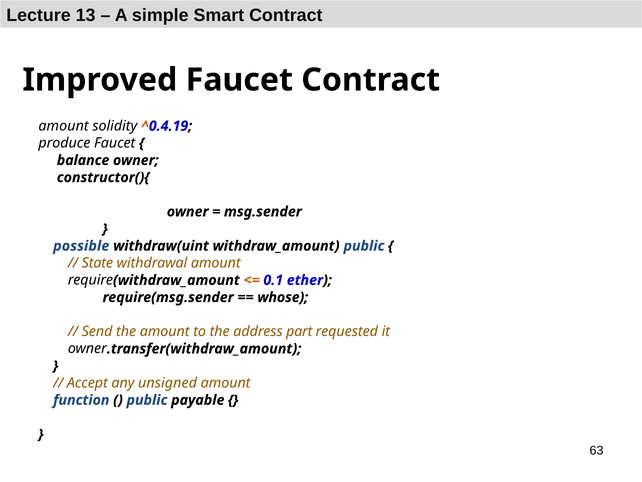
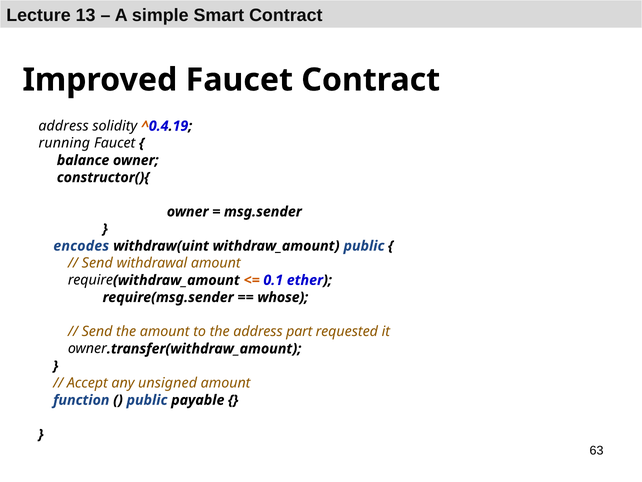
amount at (64, 126): amount -> address
produce: produce -> running
possible: possible -> encodes
State at (97, 263): State -> Send
